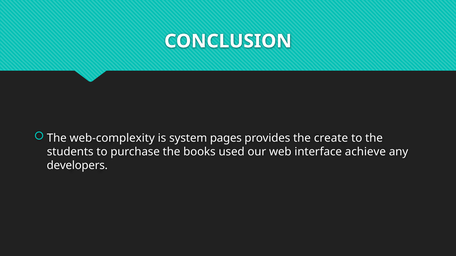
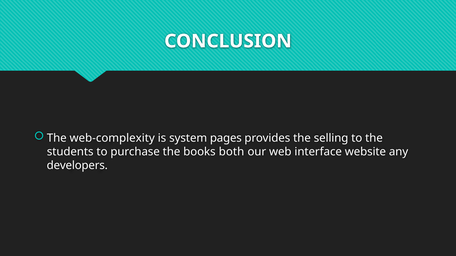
create: create -> selling
used: used -> both
achieve: achieve -> website
